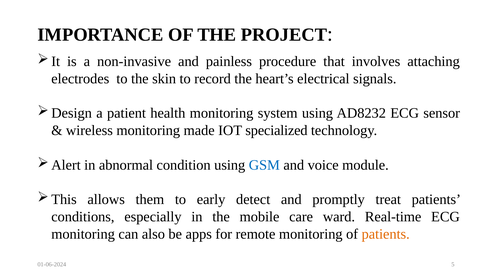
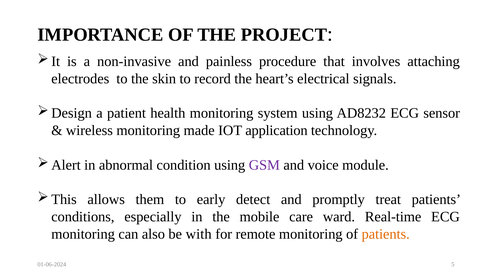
specialized: specialized -> application
GSM colour: blue -> purple
apps: apps -> with
